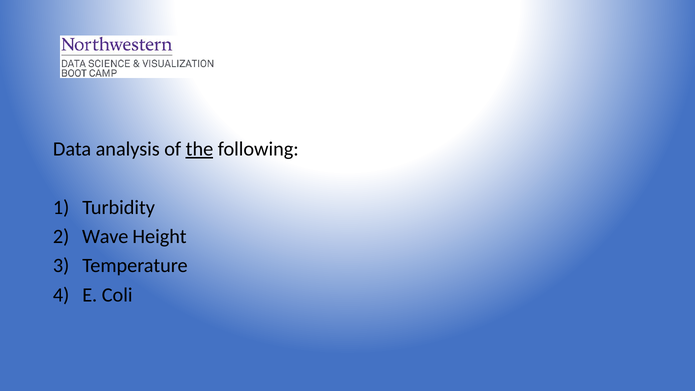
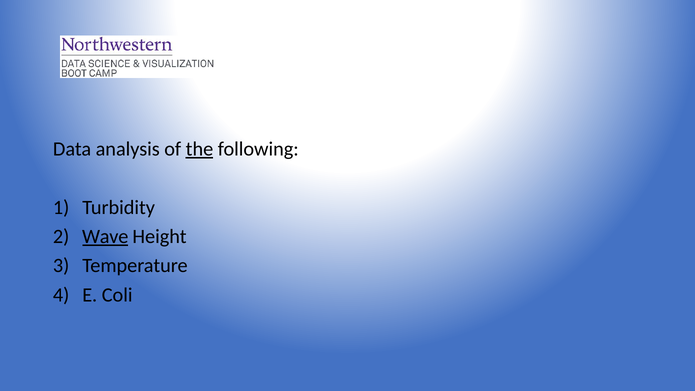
Wave underline: none -> present
